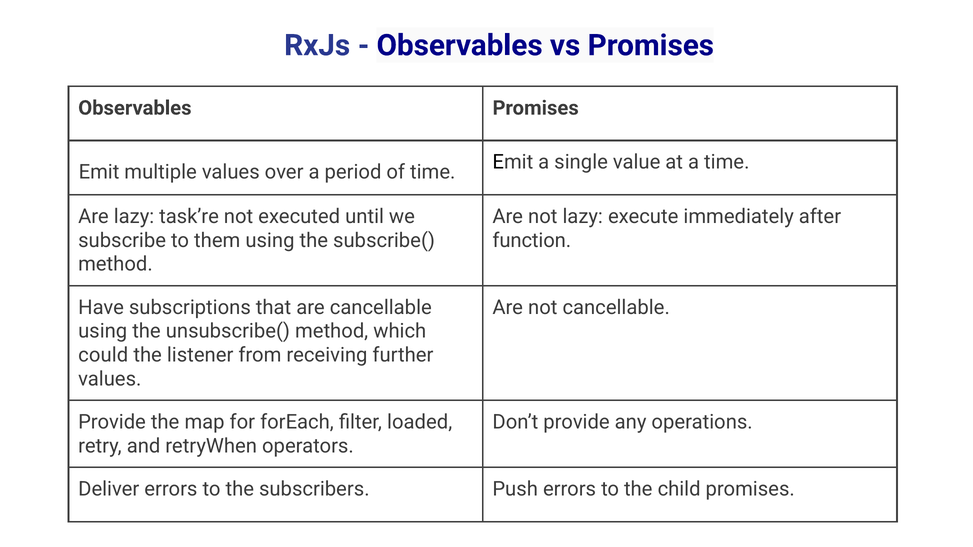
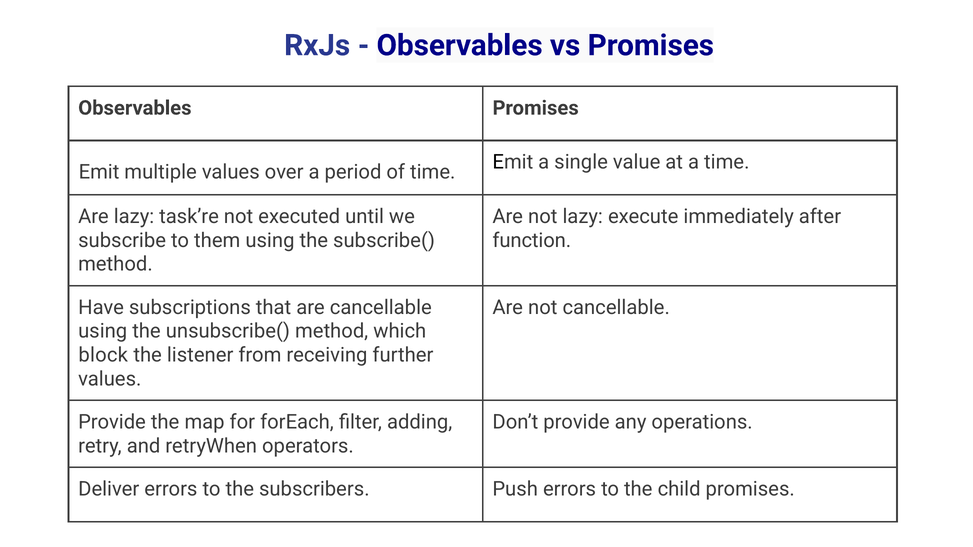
could: could -> block
loaded: loaded -> adding
